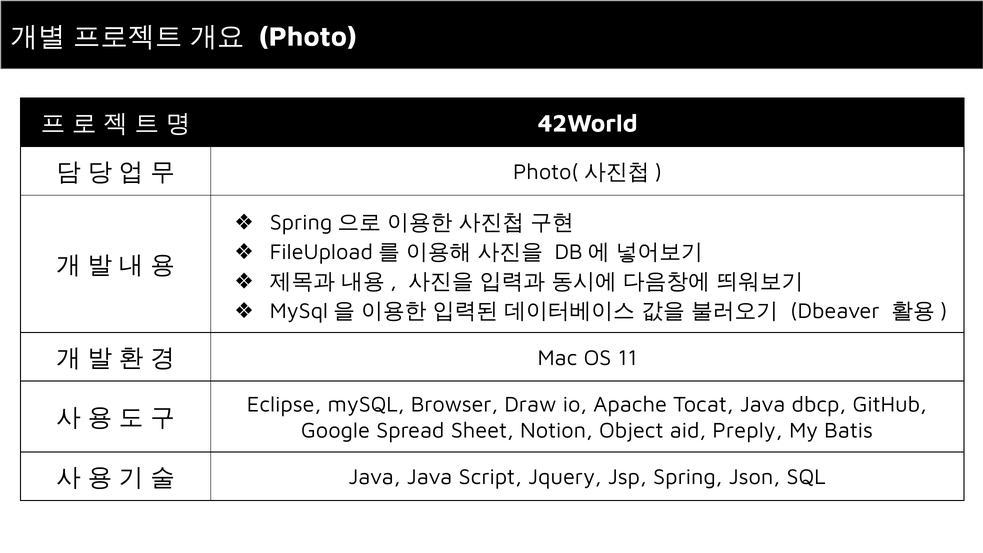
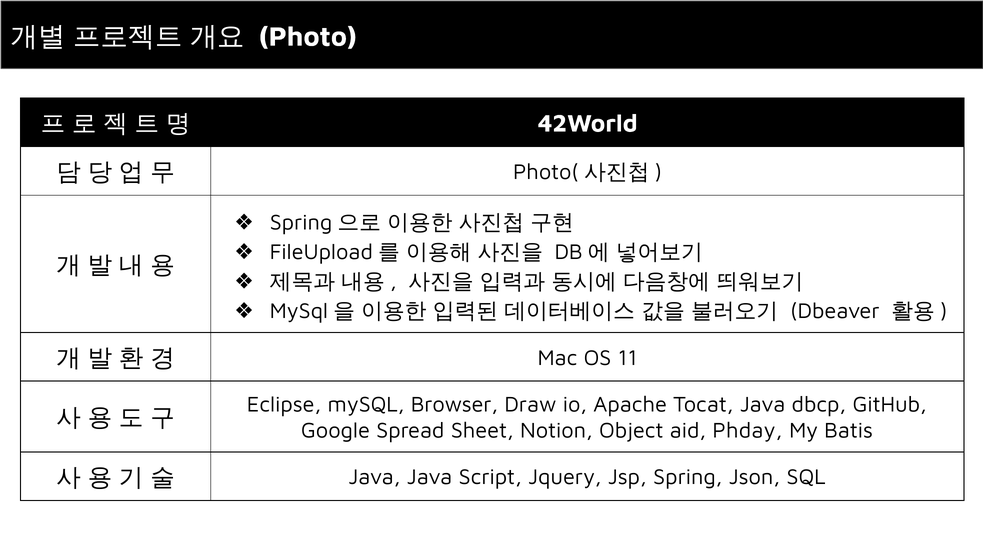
Preply: Preply -> Phday
